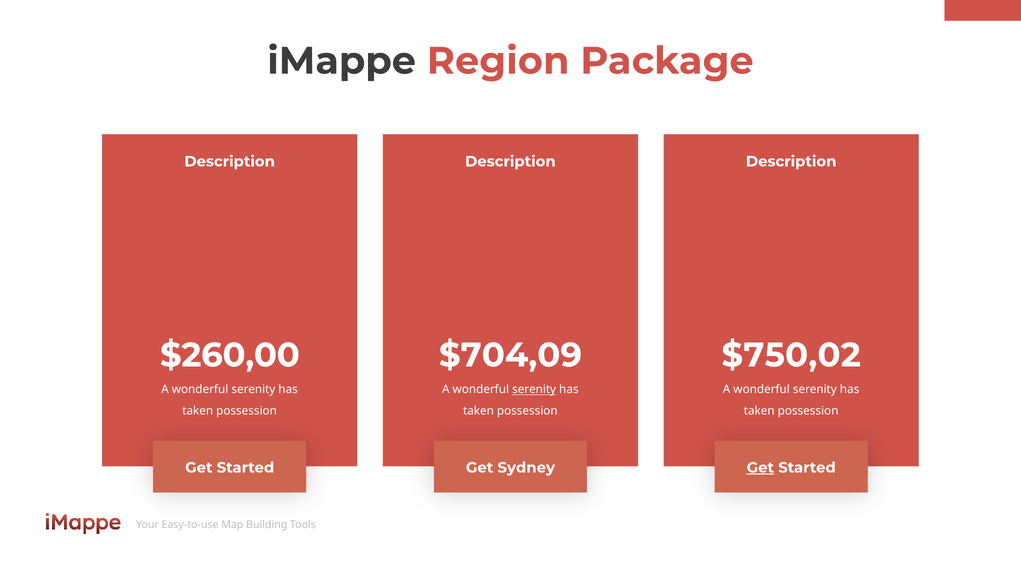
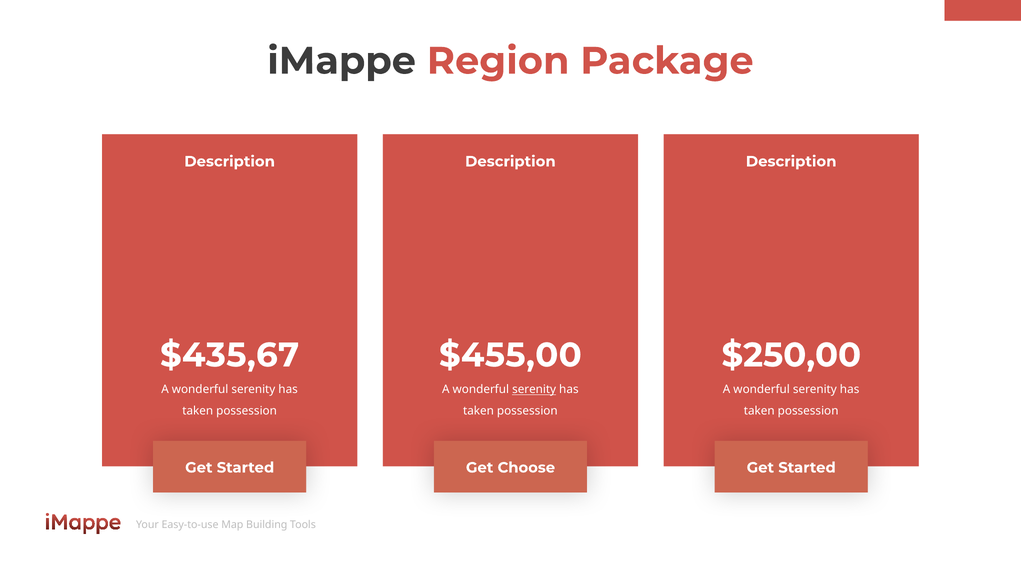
$260,00: $260,00 -> $435,67
$704,09: $704,09 -> $455,00
$750,02: $750,02 -> $250,00
Sydney: Sydney -> Choose
Get at (760, 467) underline: present -> none
